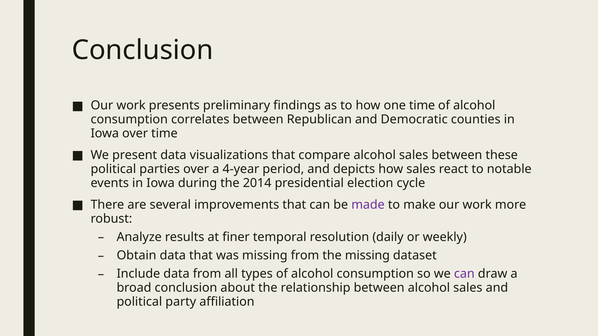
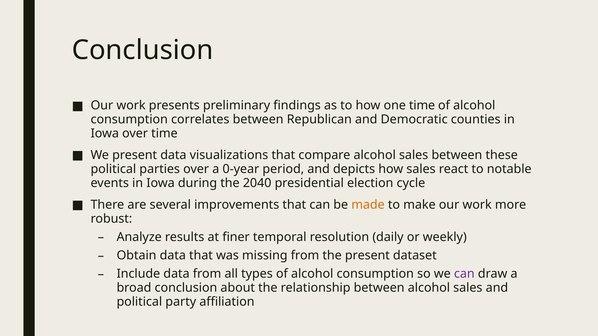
4-year: 4-year -> 0-year
2014: 2014 -> 2040
made colour: purple -> orange
the missing: missing -> present
